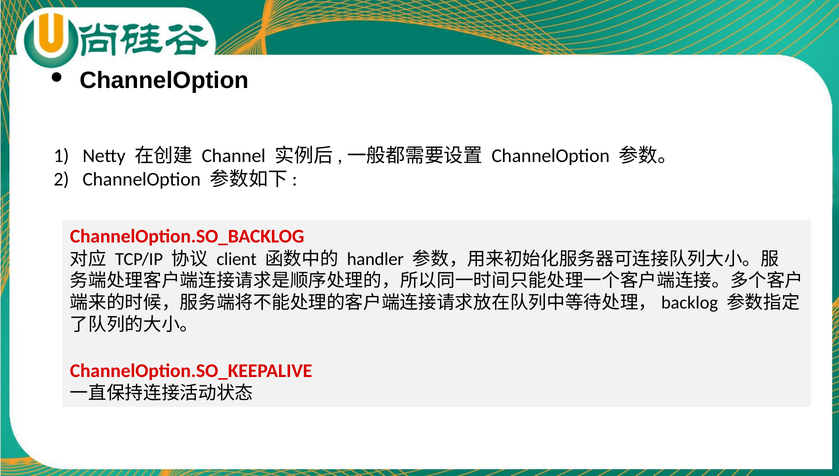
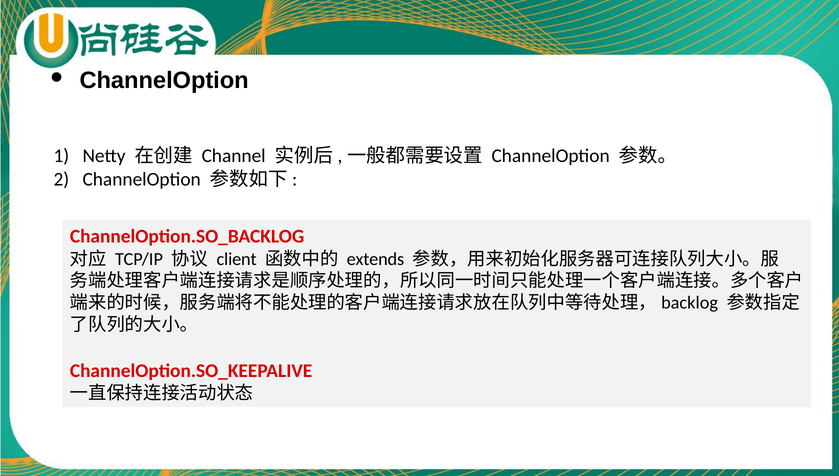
handler: handler -> extends
